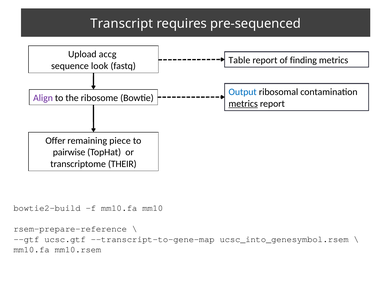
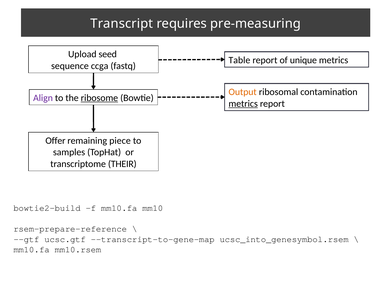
pre-sequenced: pre-sequenced -> pre-measuring
accg: accg -> seed
finding: finding -> unique
look: look -> ccga
Output colour: blue -> orange
ribosome underline: none -> present
pairwise: pairwise -> samples
